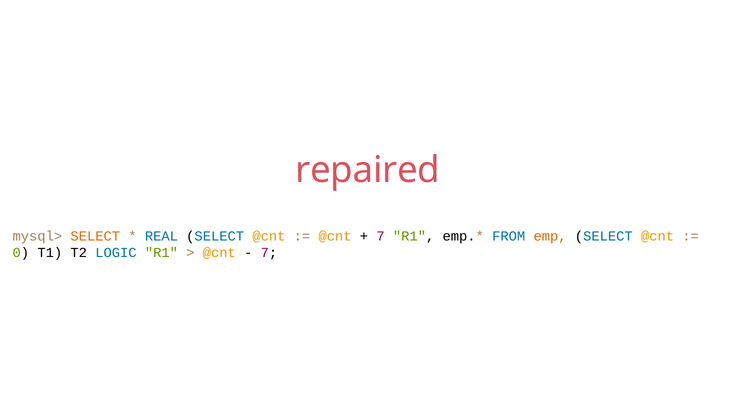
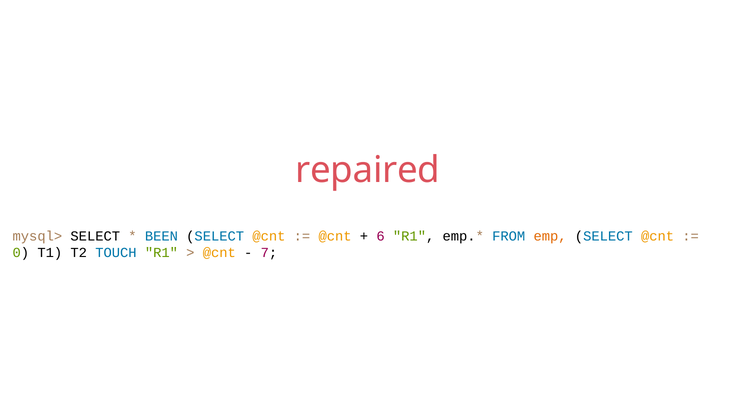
SELECT at (95, 236) colour: orange -> black
REAL: REAL -> BEEN
7 at (381, 236): 7 -> 6
LOGIC: LOGIC -> TOUCH
